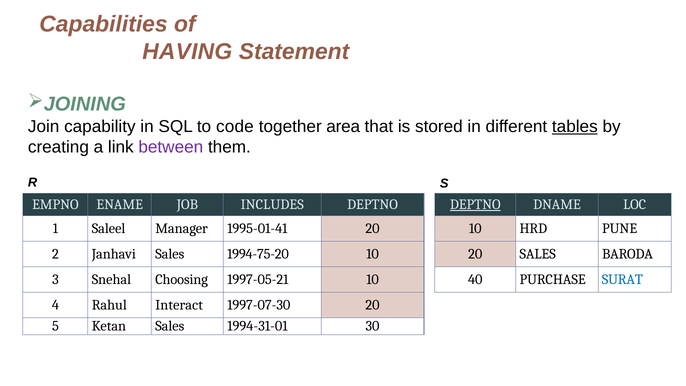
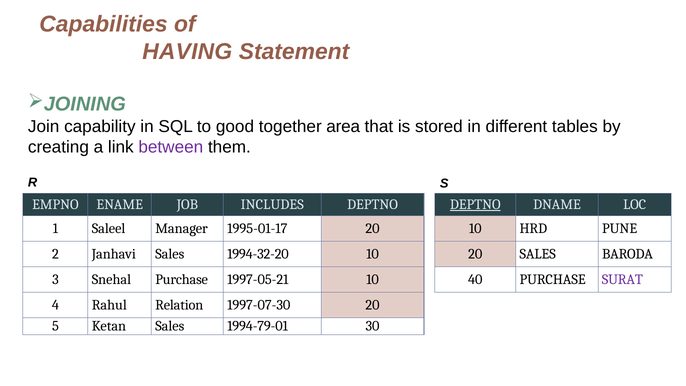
code: code -> good
tables underline: present -> none
1995-01-41: 1995-01-41 -> 1995-01-17
1994-75-20: 1994-75-20 -> 1994-32-20
Snehal Choosing: Choosing -> Purchase
SURAT colour: blue -> purple
Interact: Interact -> Relation
1994-31-01: 1994-31-01 -> 1994-79-01
